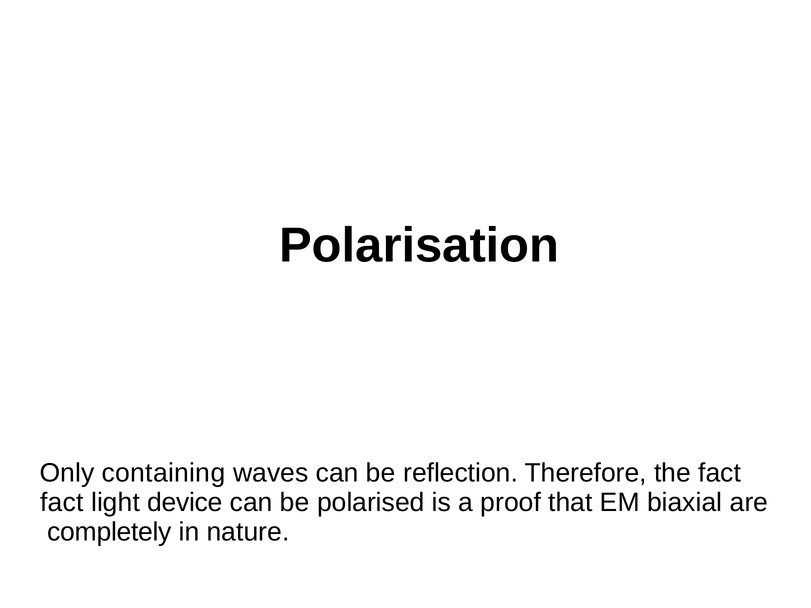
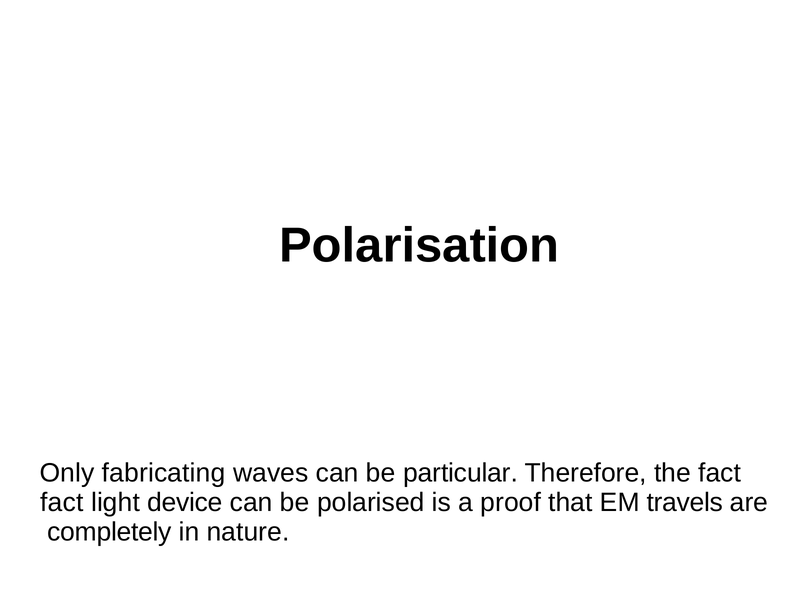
containing: containing -> fabricating
reflection: reflection -> particular
biaxial: biaxial -> travels
